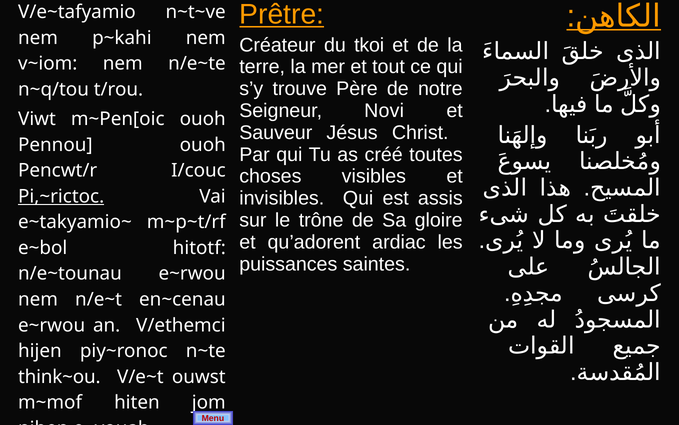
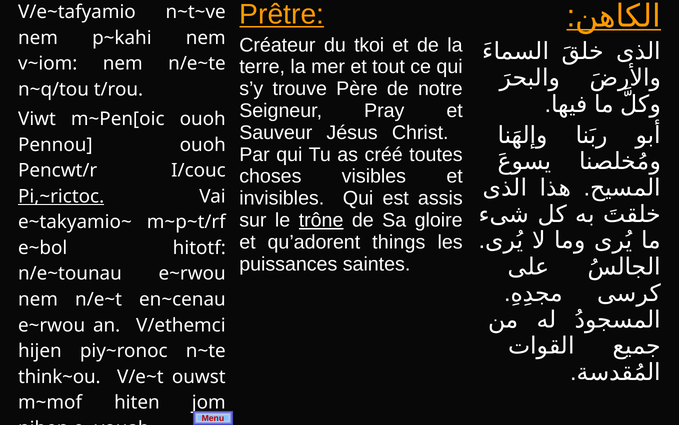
Novi: Novi -> Pray
trône underline: none -> present
ardiac: ardiac -> things
